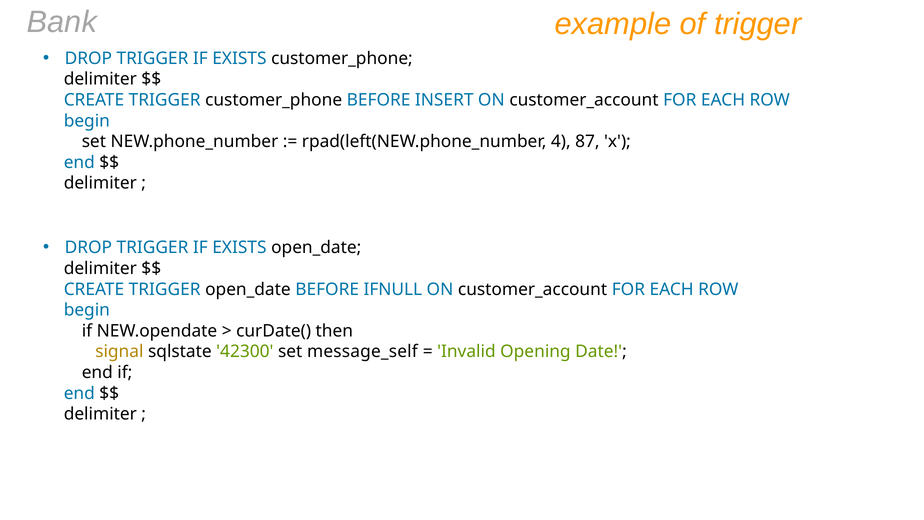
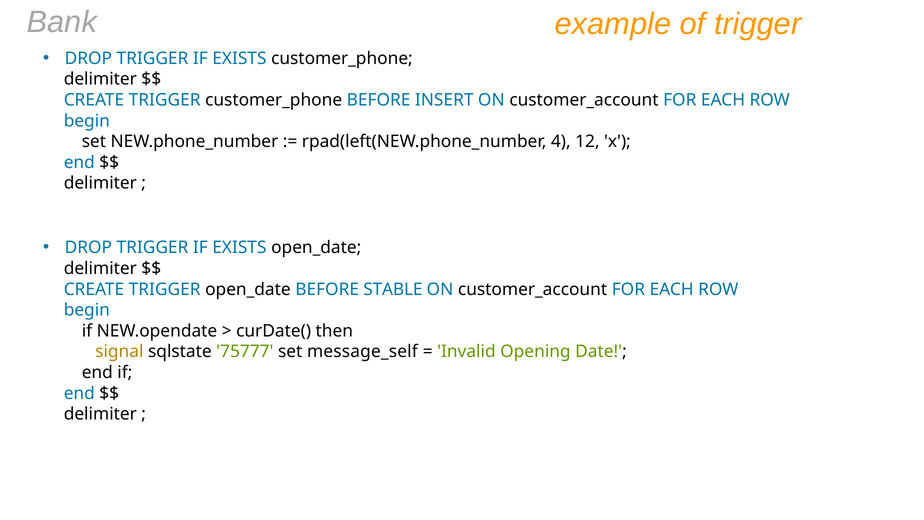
87: 87 -> 12
IFNULL: IFNULL -> STABLE
42300: 42300 -> 75777
